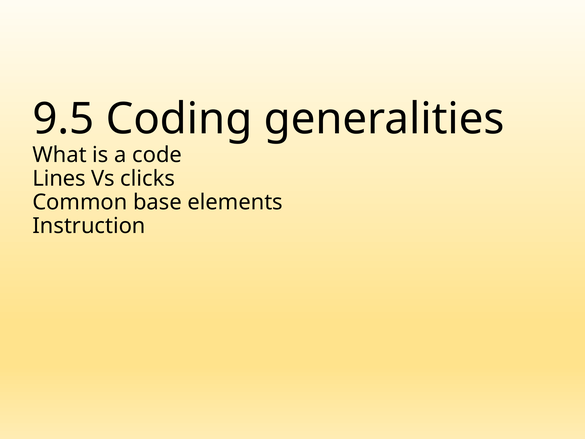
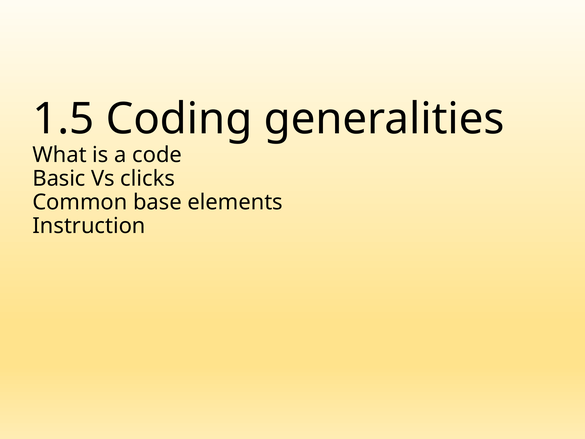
9.5: 9.5 -> 1.5
Lines: Lines -> Basic
